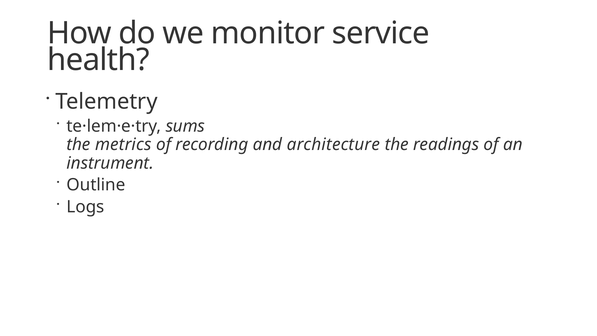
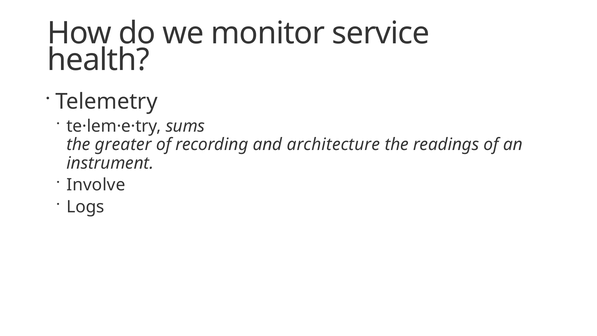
metrics: metrics -> greater
Outline: Outline -> Involve
